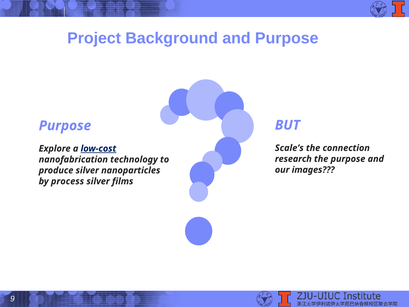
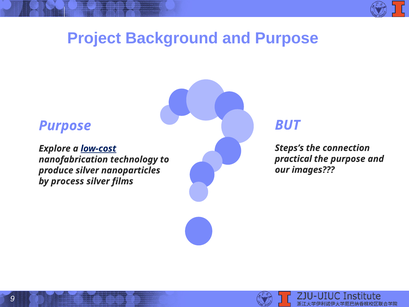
Scale’s: Scale’s -> Steps’s
research: research -> practical
